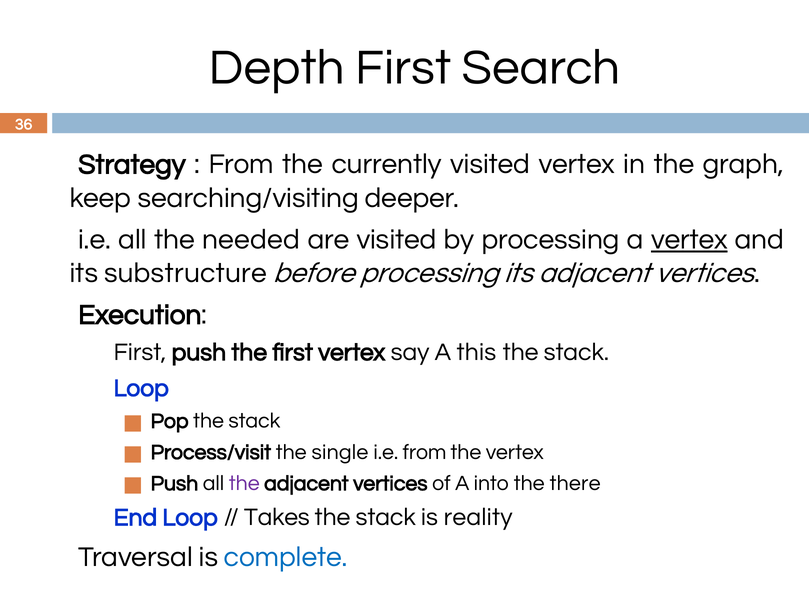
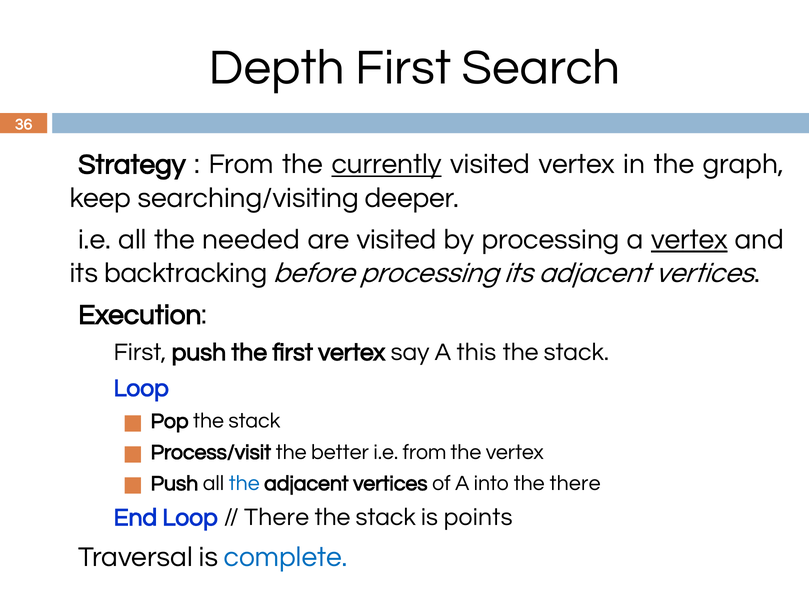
currently underline: none -> present
substructure: substructure -> backtracking
single: single -> better
the at (244, 484) colour: purple -> blue
Takes at (277, 518): Takes -> There
reality: reality -> points
